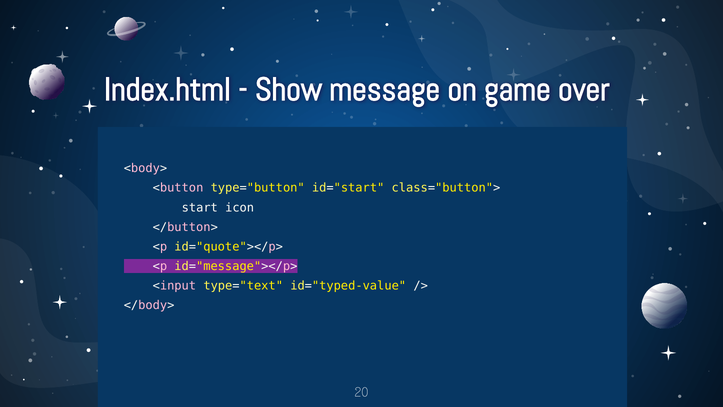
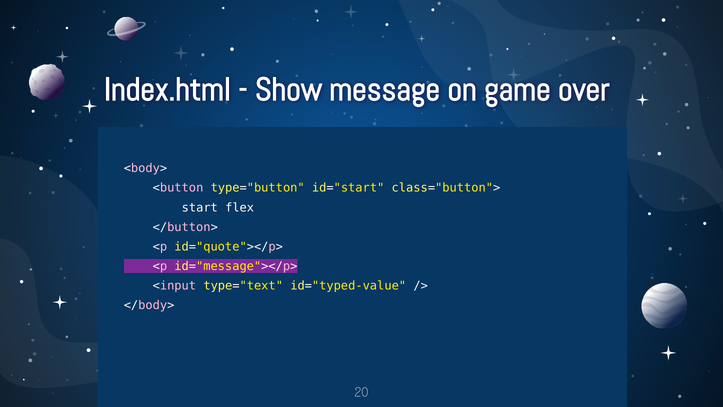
icon: icon -> flex
